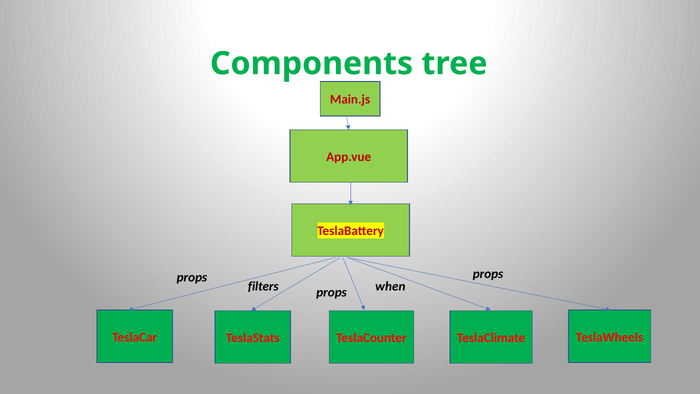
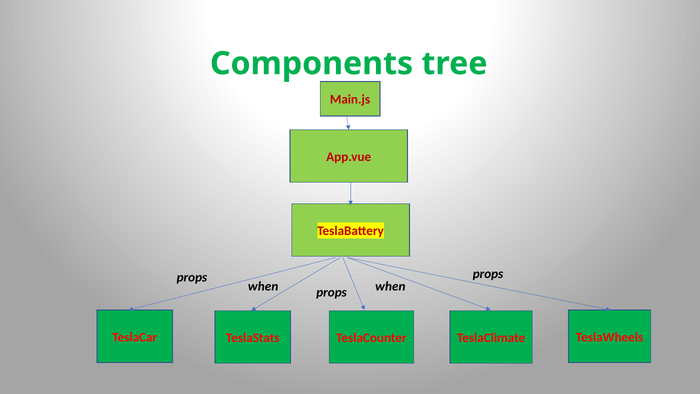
filters at (263, 286): filters -> when
